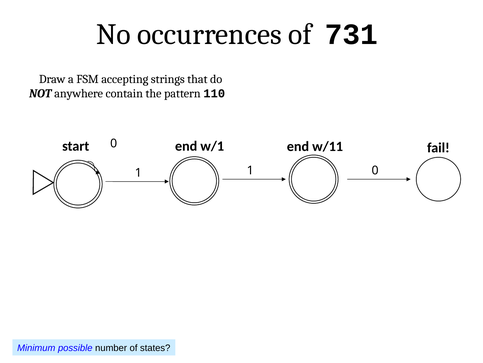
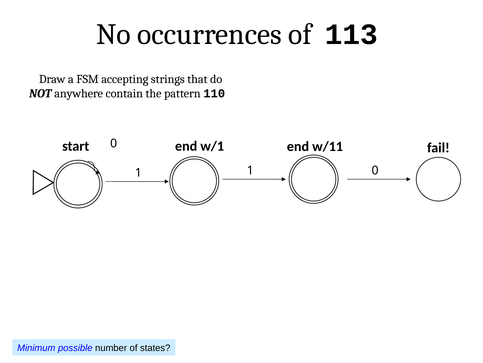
731: 731 -> 113
